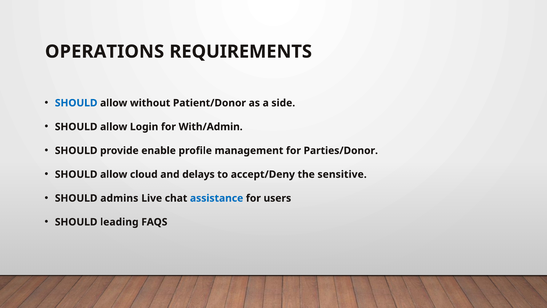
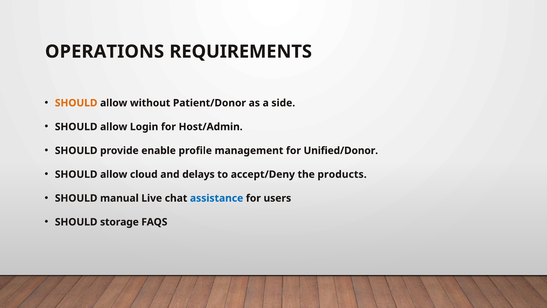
SHOULD at (76, 103) colour: blue -> orange
With/Admin: With/Admin -> Host/Admin
Parties/Donor: Parties/Donor -> Unified/Donor
sensitive: sensitive -> products
admins: admins -> manual
leading: leading -> storage
